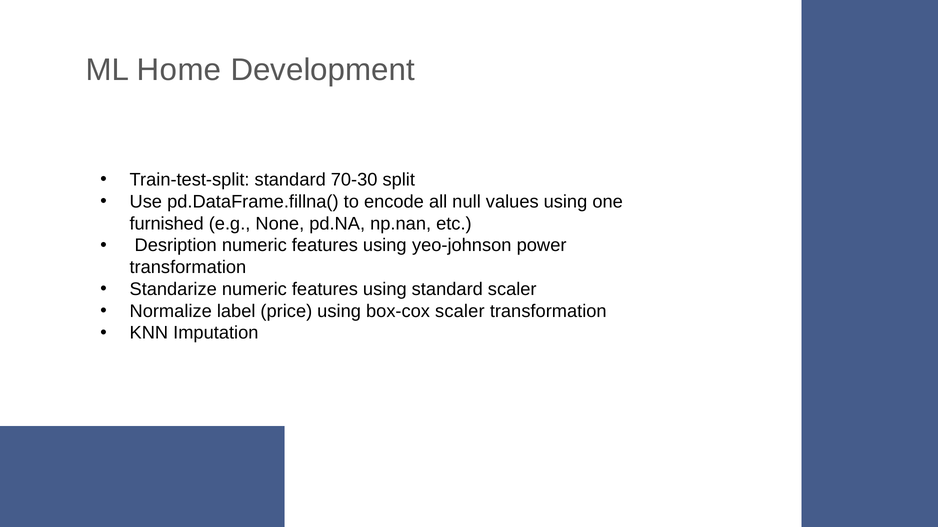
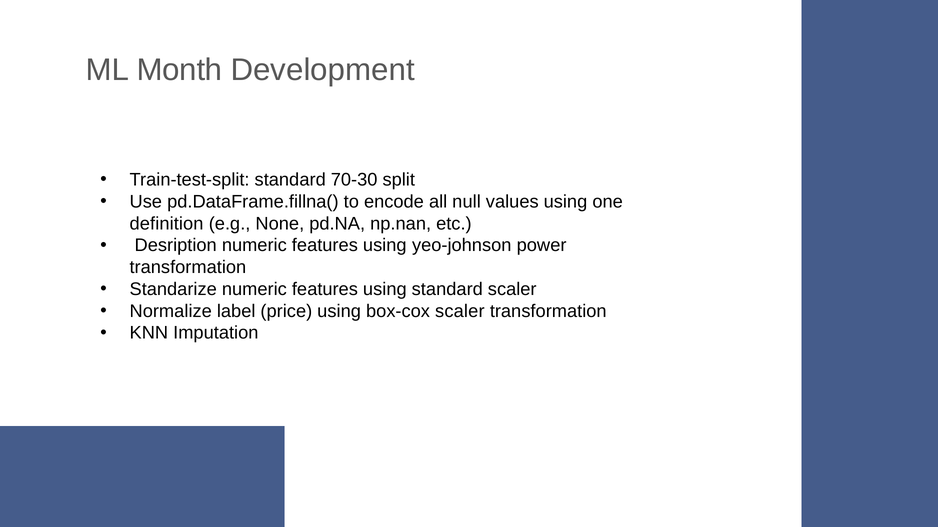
Home: Home -> Month
furnished: furnished -> definition
